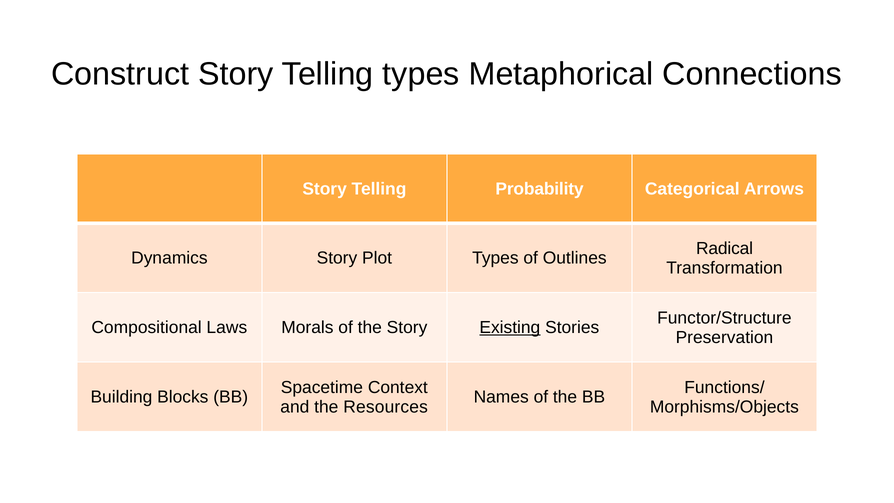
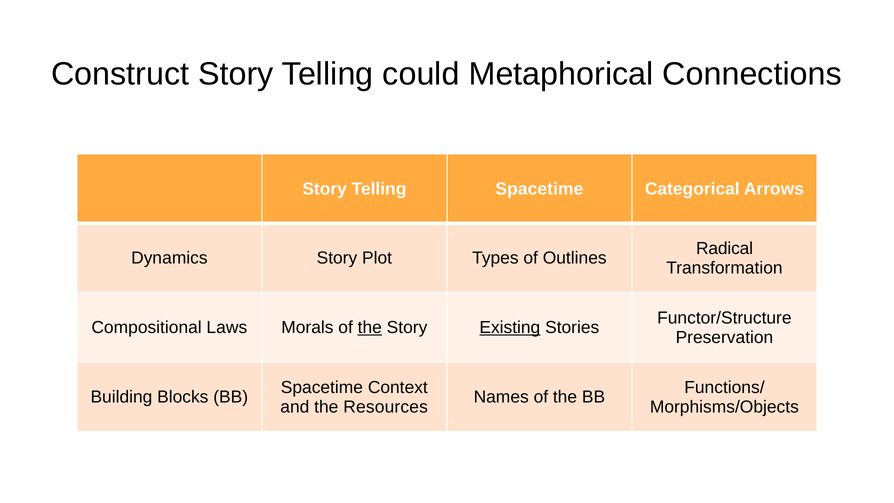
Telling types: types -> could
Telling Probability: Probability -> Spacetime
the at (370, 328) underline: none -> present
